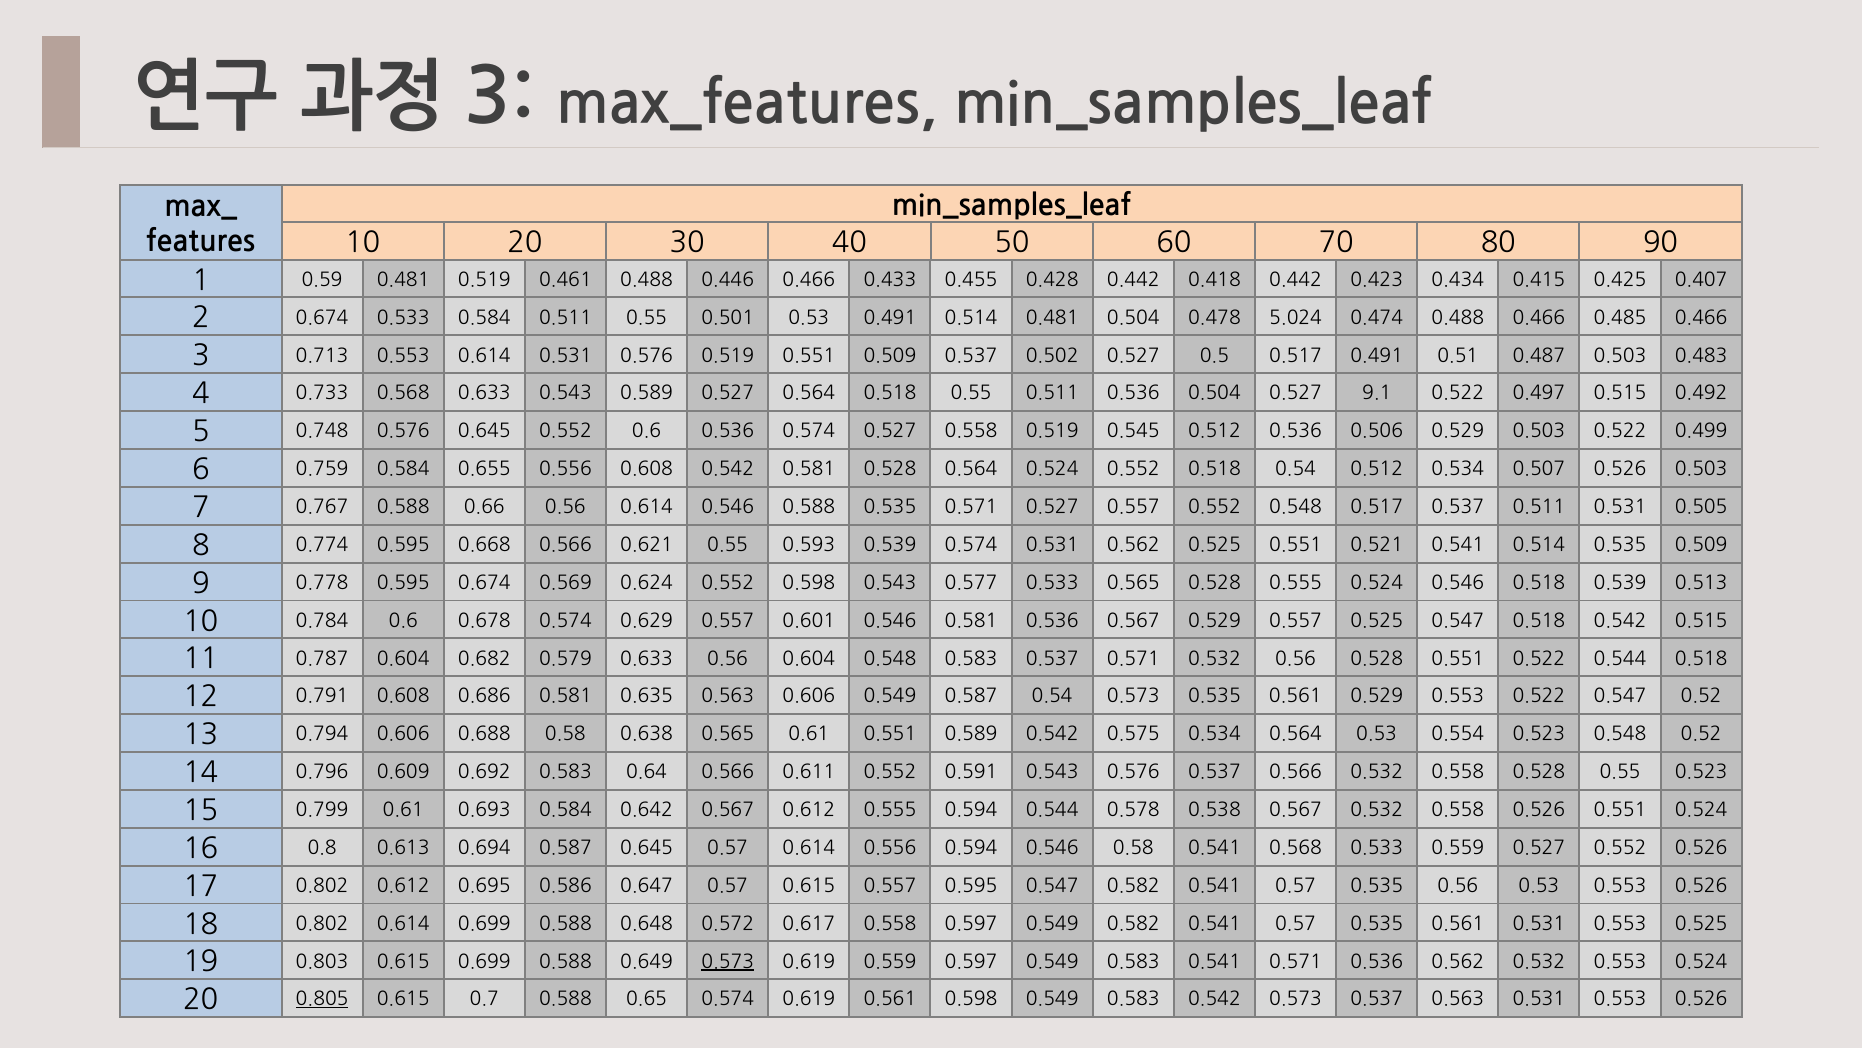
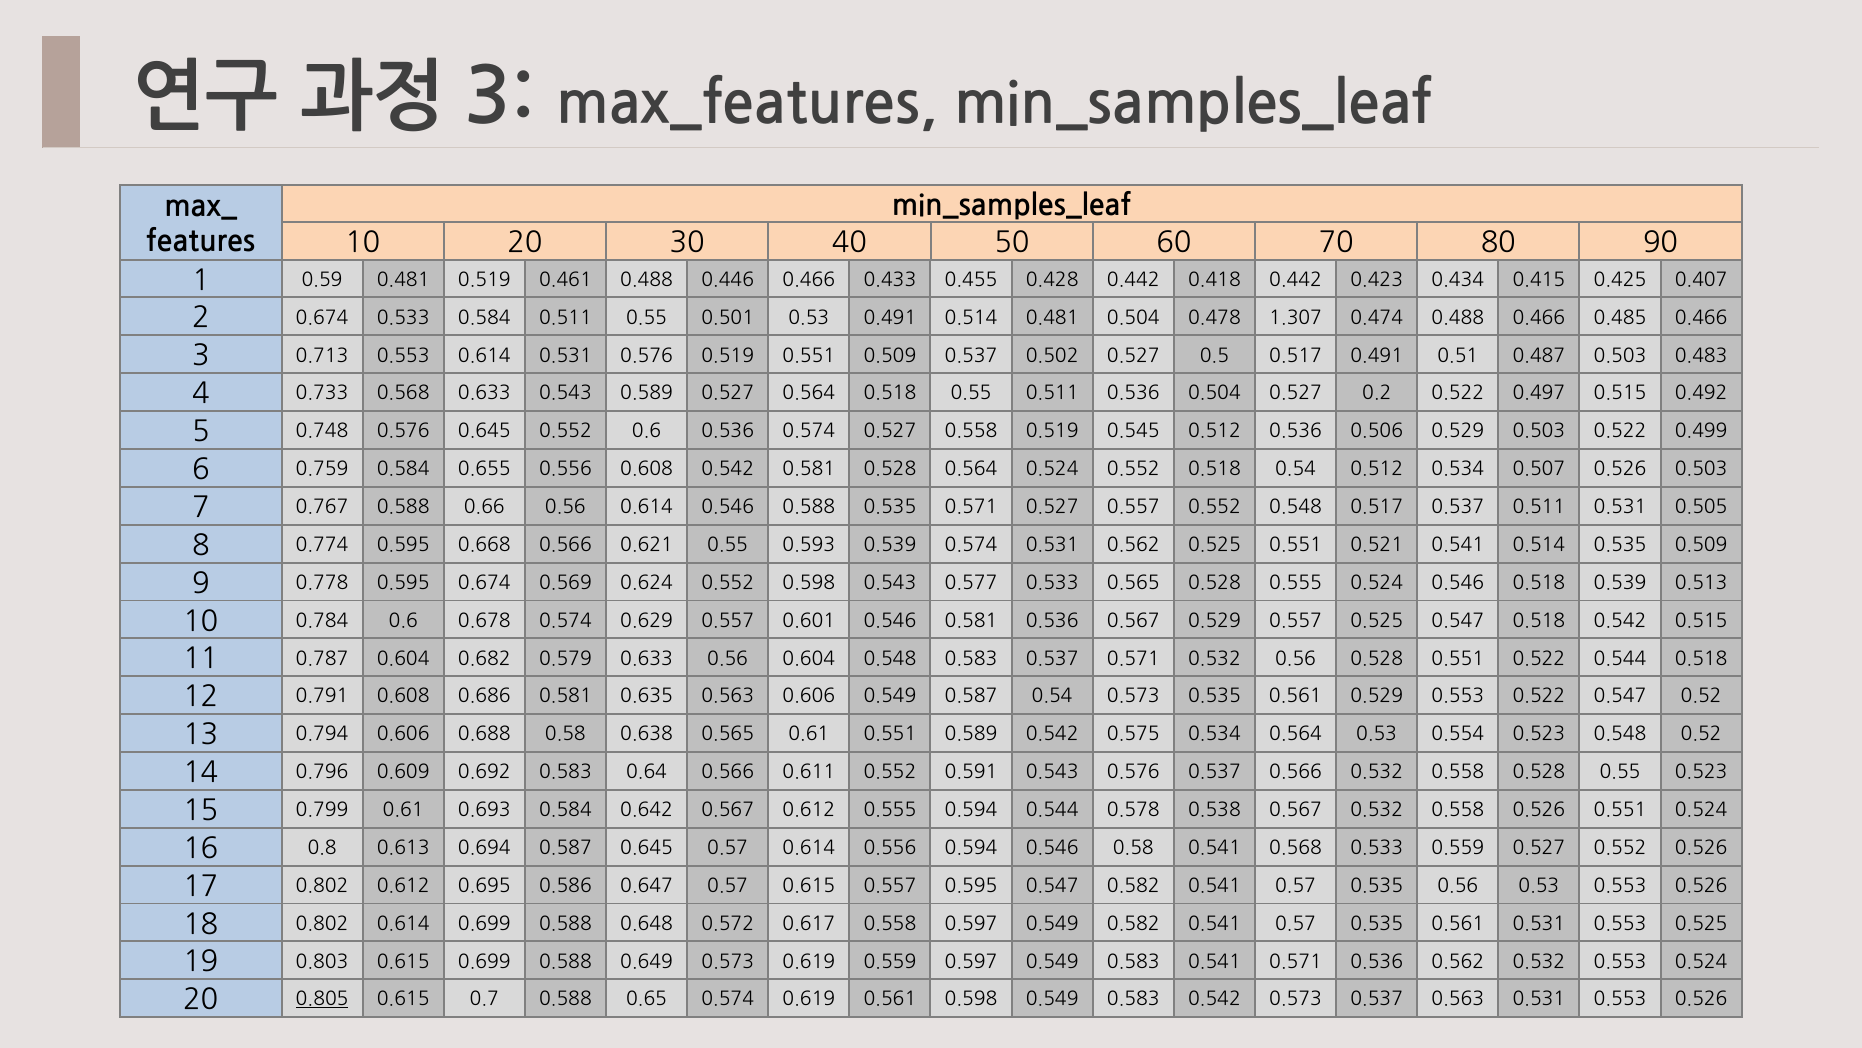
5.024: 5.024 -> 1.307
9.1: 9.1 -> 0.2
0.573 at (728, 961) underline: present -> none
